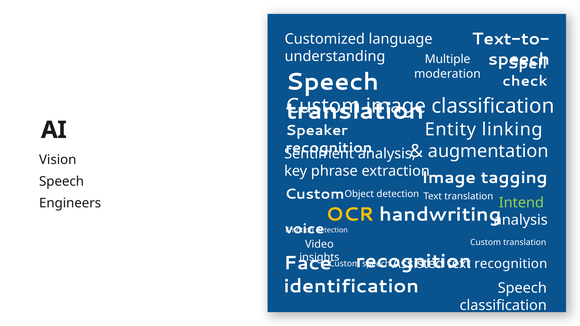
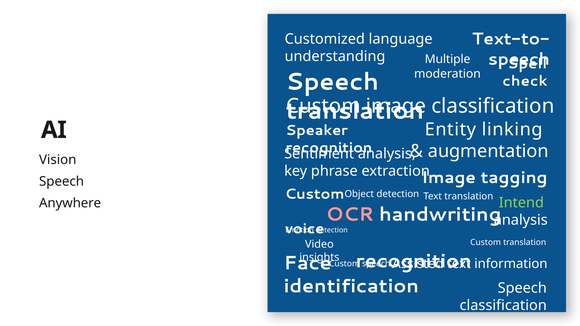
Engineers: Engineers -> Anywhere
OCR colour: yellow -> pink
recognition at (511, 264): recognition -> information
